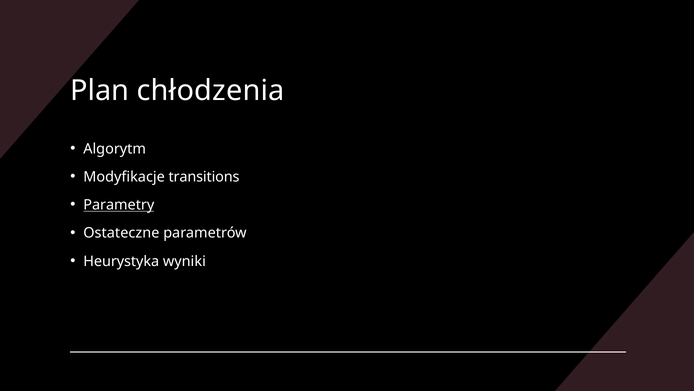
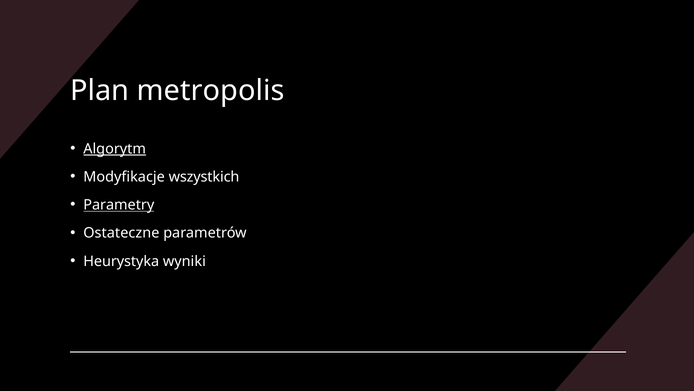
chłodzenia: chłodzenia -> metropolis
Algorytm underline: none -> present
transitions: transitions -> wszystkich
